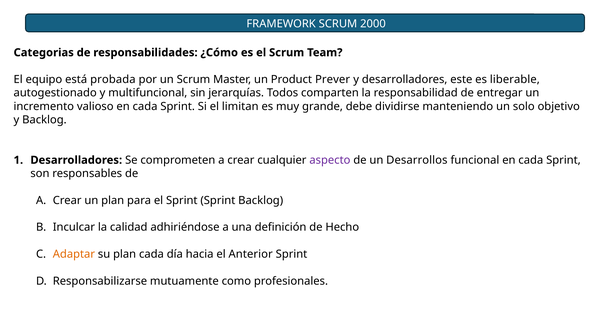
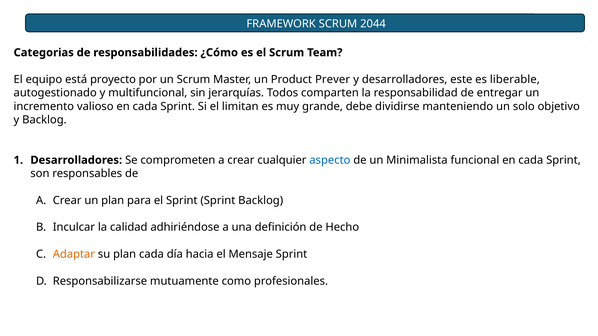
2000: 2000 -> 2044
probada: probada -> proyecto
aspecto colour: purple -> blue
Desarrollos: Desarrollos -> Minimalista
Anterior: Anterior -> Mensaje
